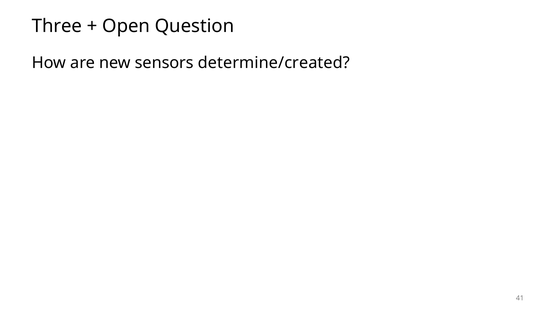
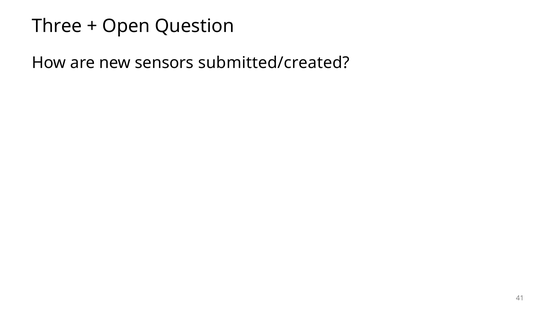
determine/created: determine/created -> submitted/created
